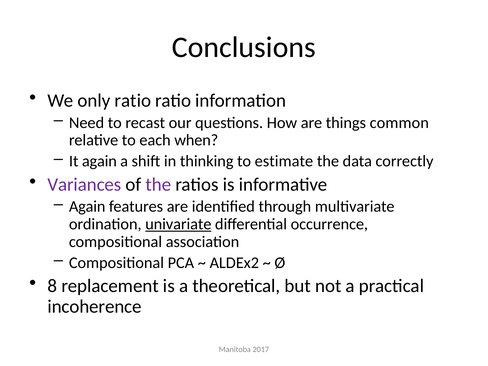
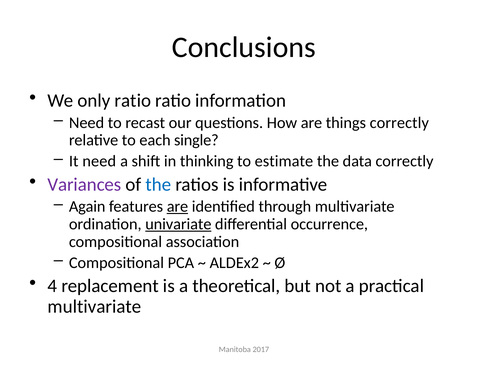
things common: common -> correctly
when: when -> single
It again: again -> need
the at (158, 184) colour: purple -> blue
are at (177, 207) underline: none -> present
8: 8 -> 4
incoherence at (95, 306): incoherence -> multivariate
